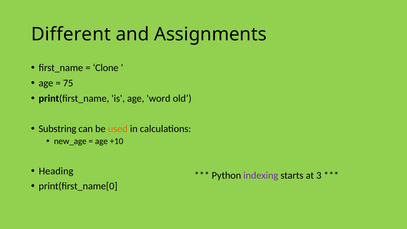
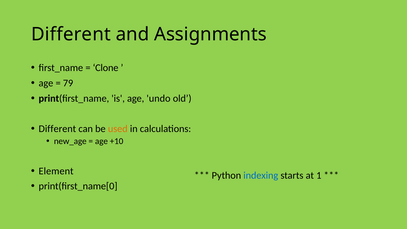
75: 75 -> 79
word: word -> undo
Substring at (57, 129): Substring -> Different
Heading: Heading -> Element
indexing colour: purple -> blue
3: 3 -> 1
